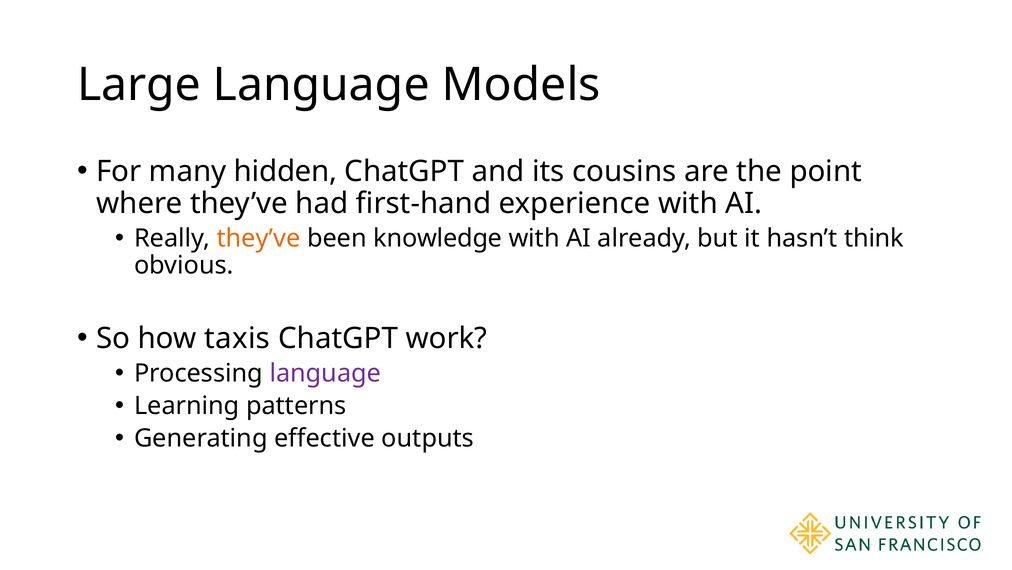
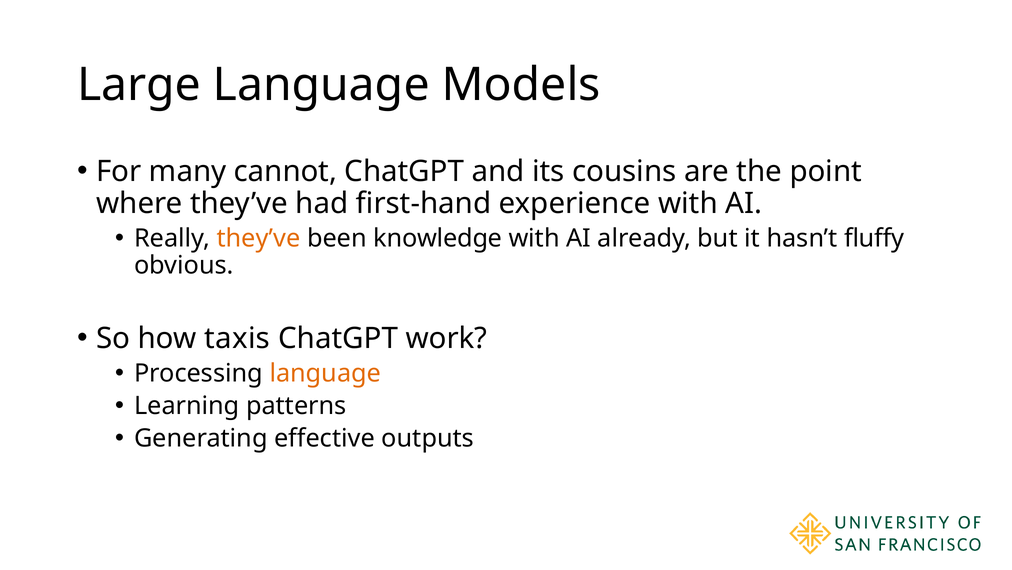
hidden: hidden -> cannot
think: think -> fluffy
language at (325, 373) colour: purple -> orange
